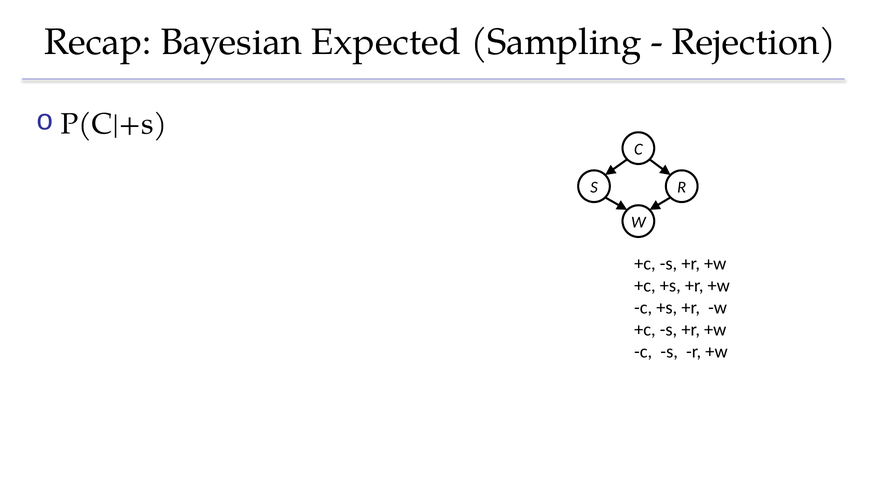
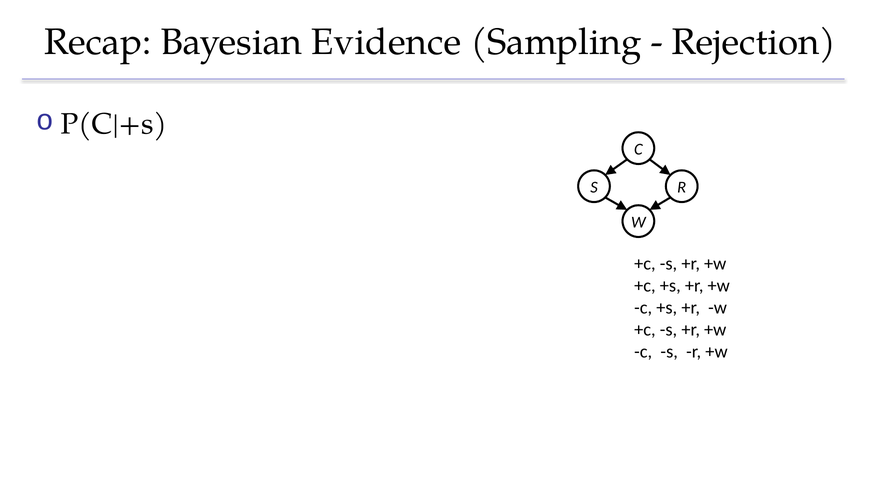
Expected: Expected -> Evidence
